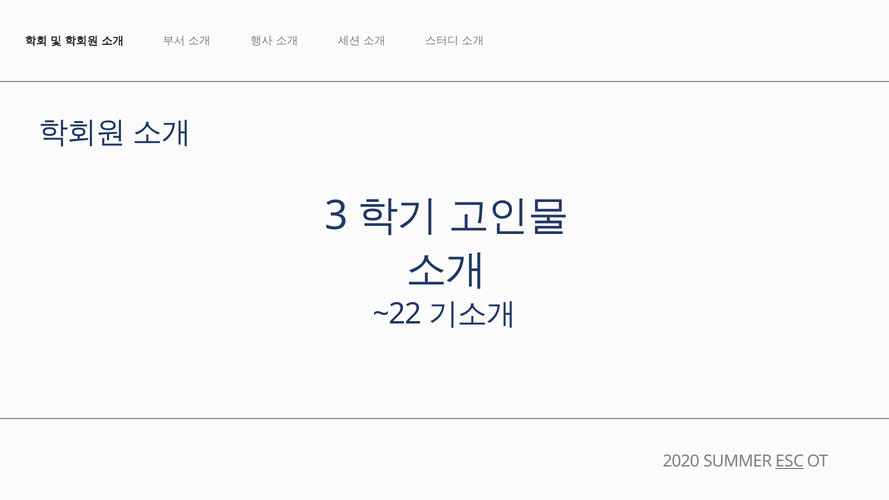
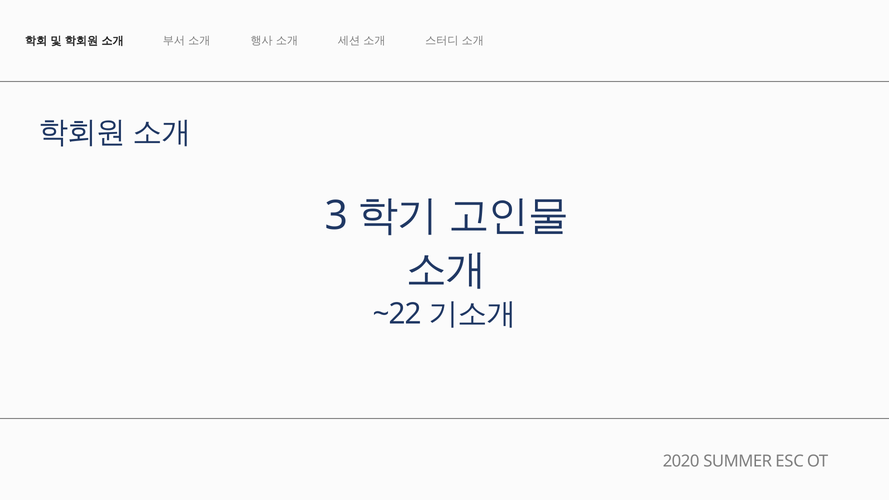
ESC underline: present -> none
